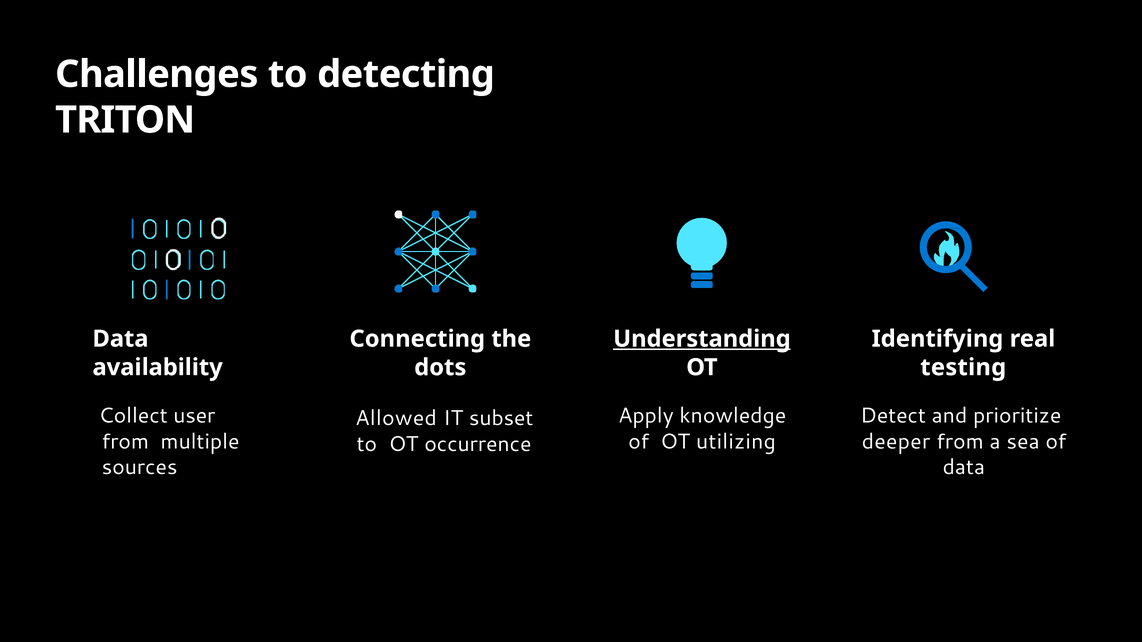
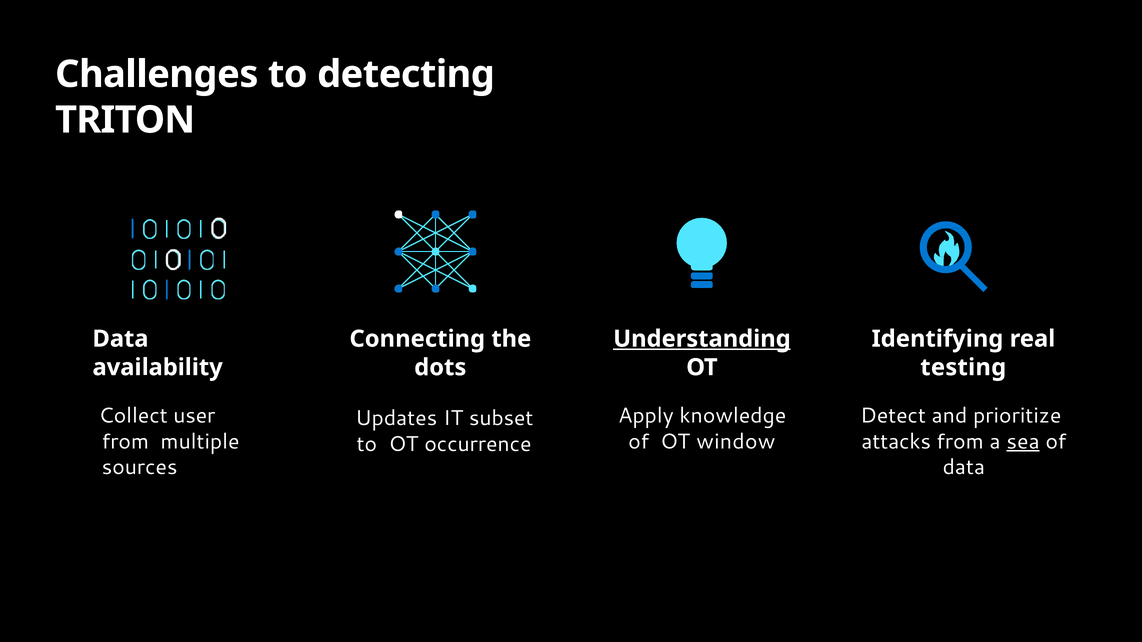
Allowed: Allowed -> Updates
utilizing: utilizing -> window
deeper: deeper -> attacks
sea underline: none -> present
